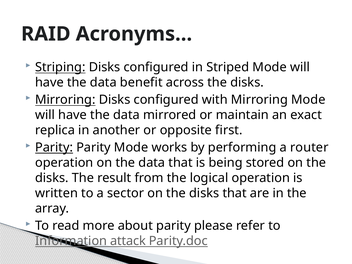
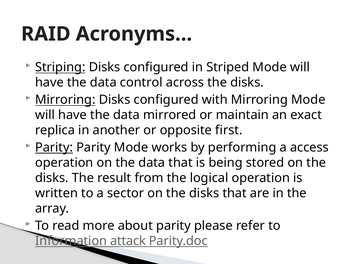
benefit: benefit -> control
router: router -> access
